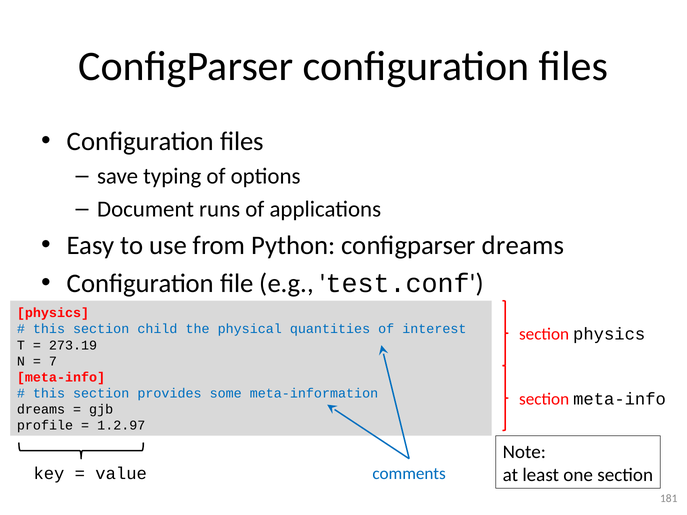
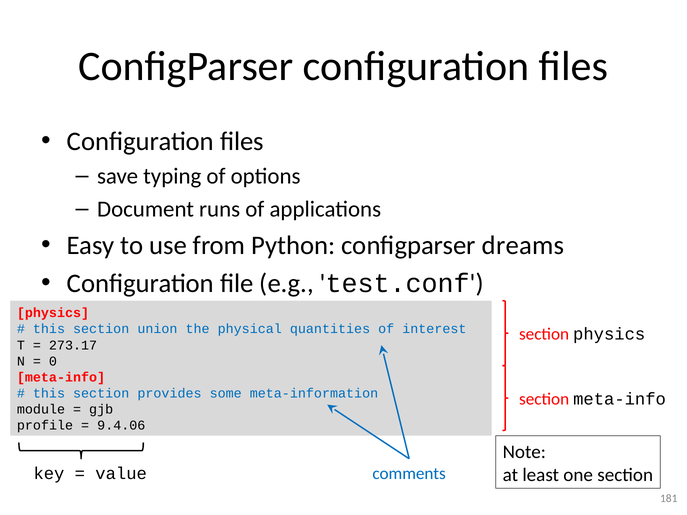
child: child -> union
273.19: 273.19 -> 273.17
7: 7 -> 0
dreams at (41, 409): dreams -> module
1.2.97: 1.2.97 -> 9.4.06
